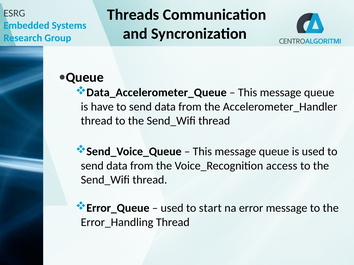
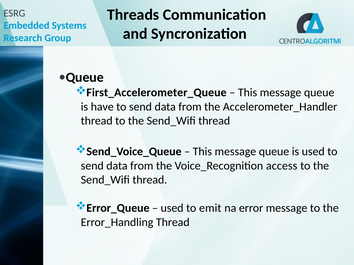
Data_Accelerometer_Queue: Data_Accelerometer_Queue -> First_Accelerometer_Queue
start: start -> emit
